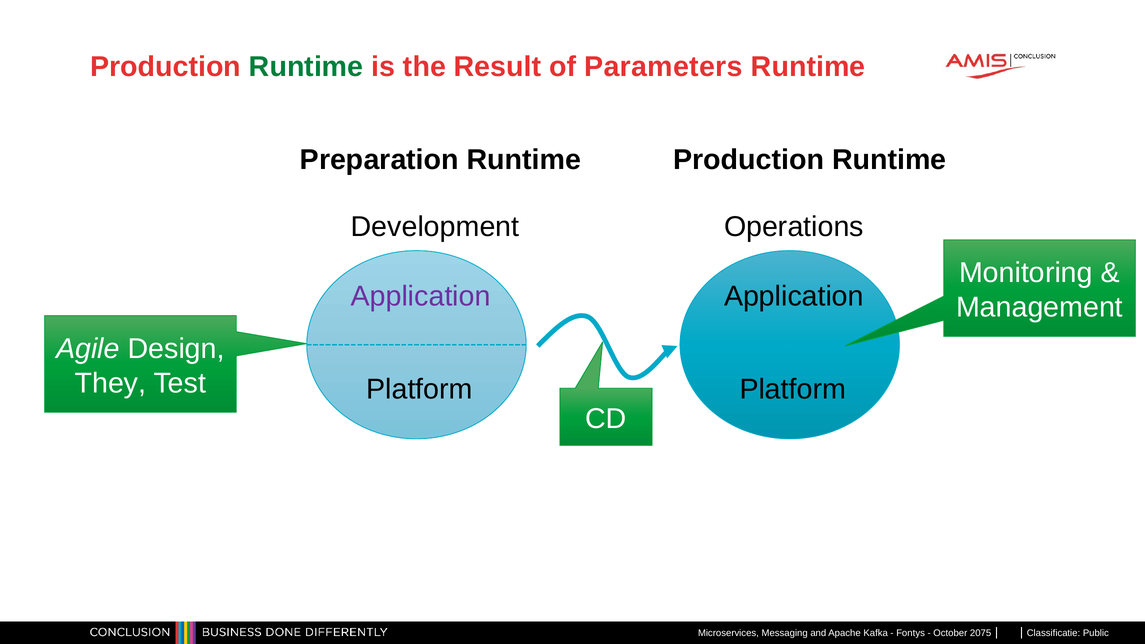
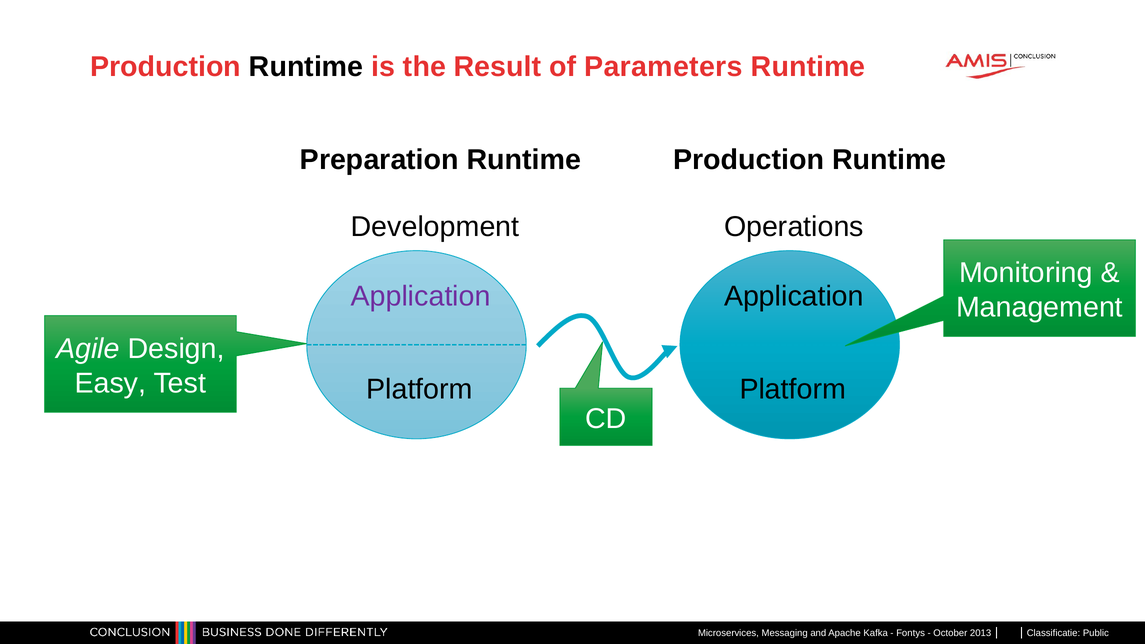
Runtime at (306, 67) colour: green -> black
They: They -> Easy
2075: 2075 -> 2013
